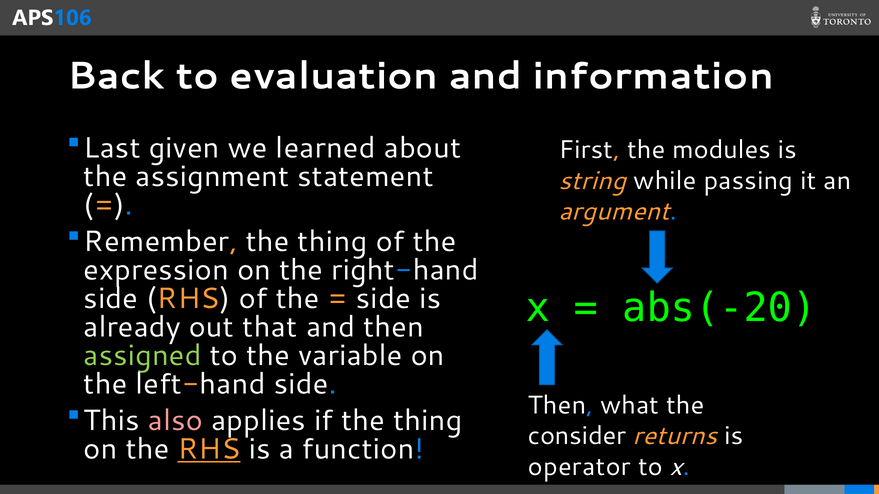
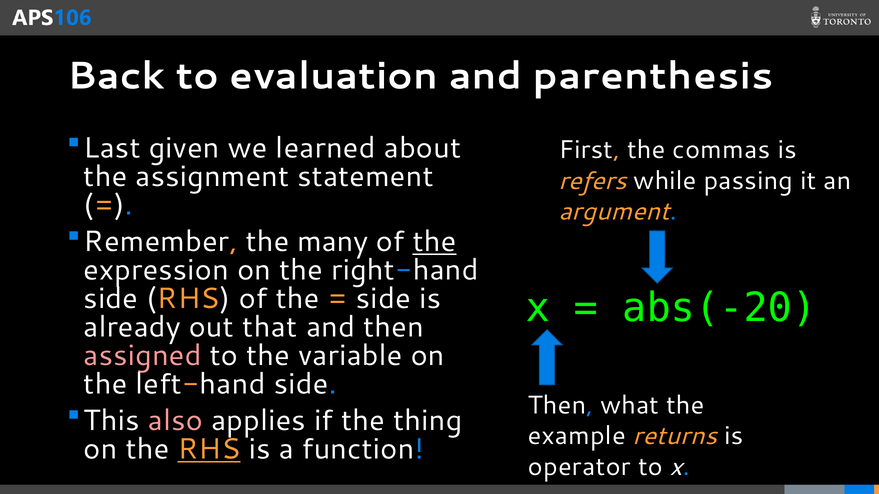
information: information -> parenthesis
modules: modules -> commas
string: string -> refers
Remember the thing: thing -> many
the at (435, 242) underline: none -> present
assigned colour: light green -> pink
consider: consider -> example
